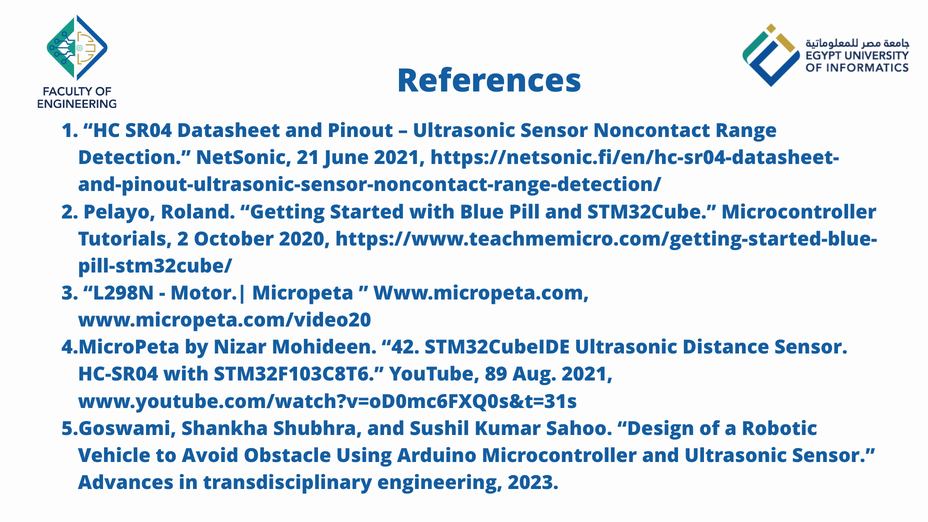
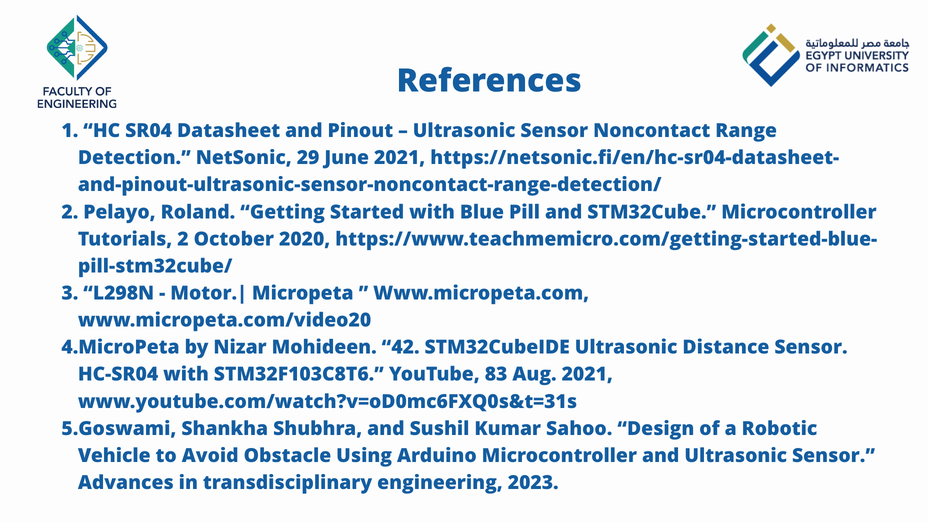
21: 21 -> 29
89: 89 -> 83
